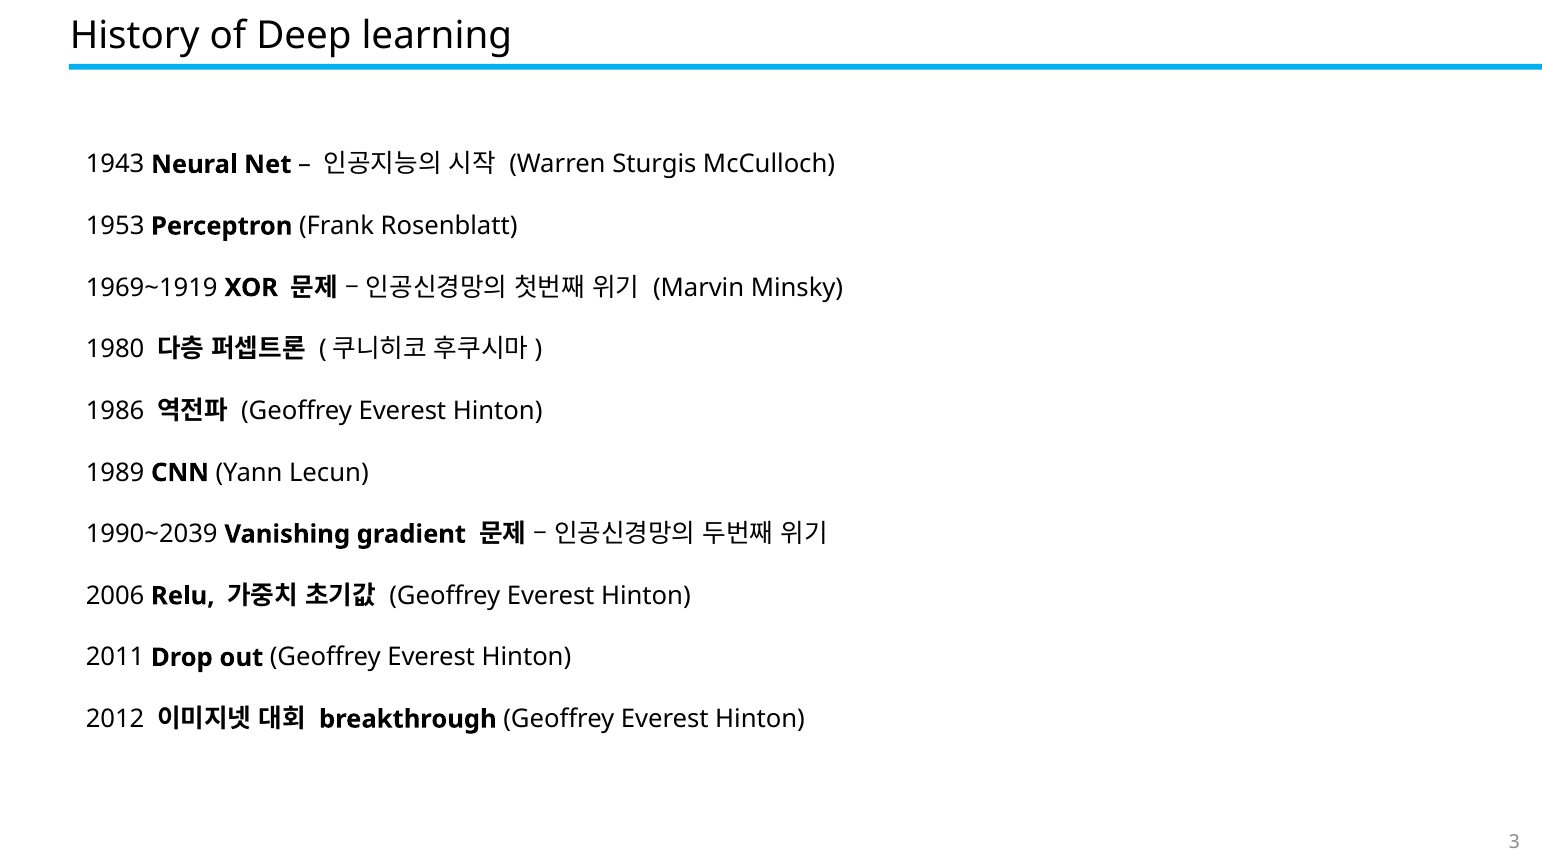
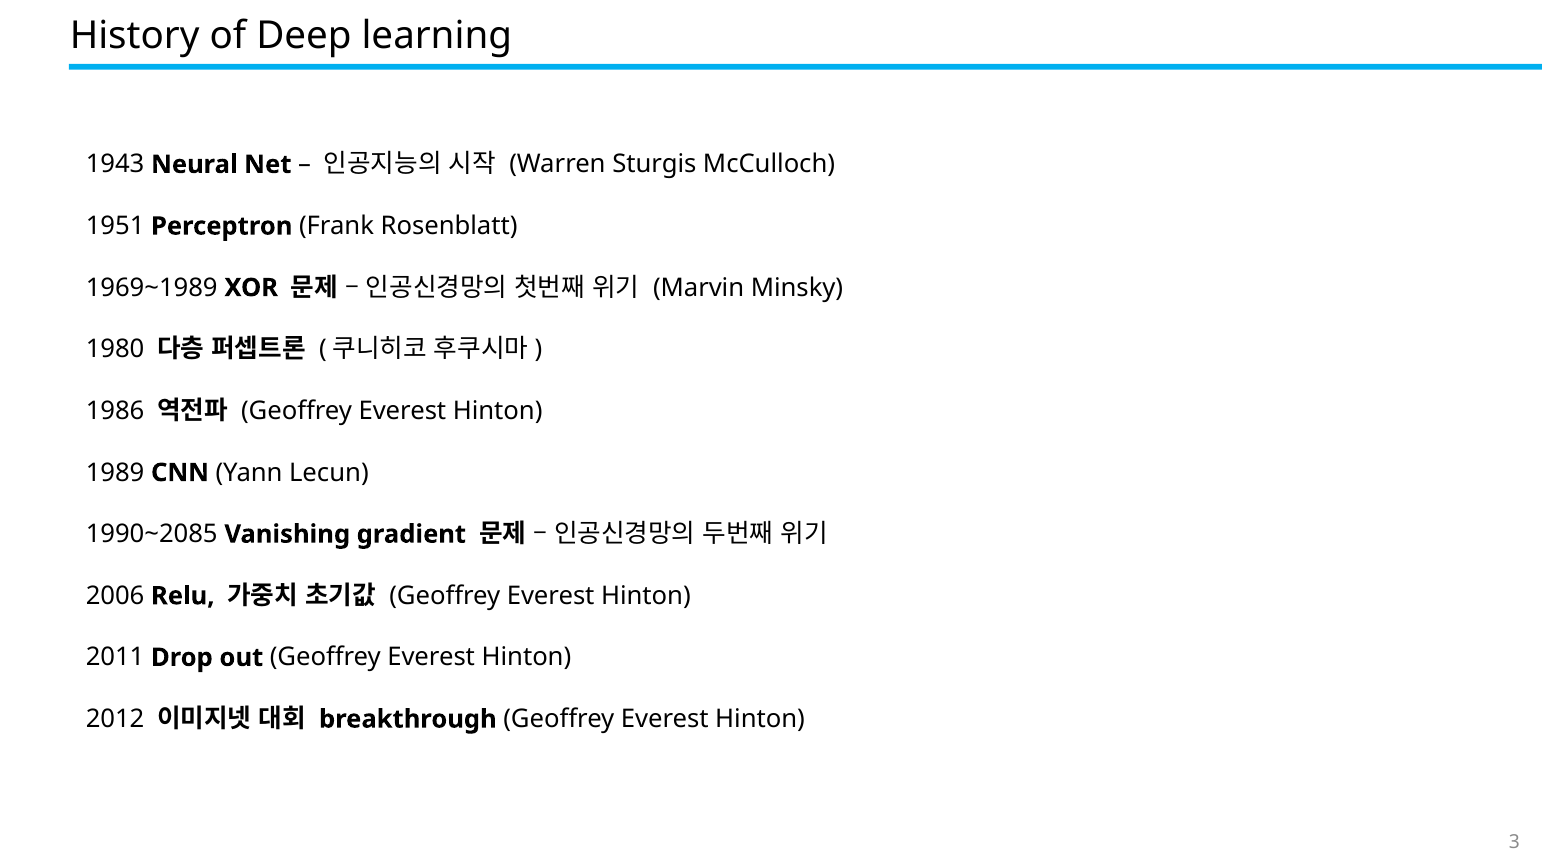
1953: 1953 -> 1951
1969~1919: 1969~1919 -> 1969~1989
1990~2039: 1990~2039 -> 1990~2085
